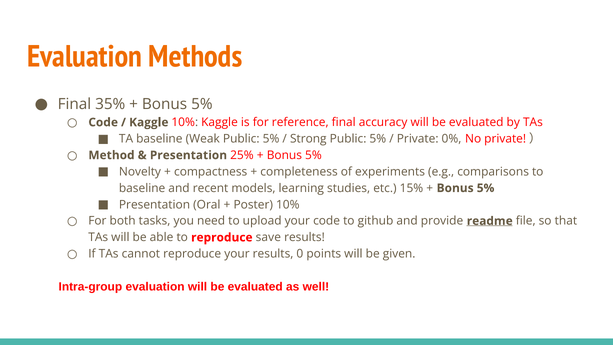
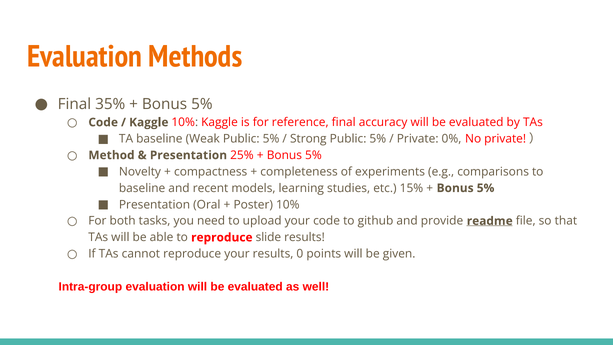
save: save -> slide
